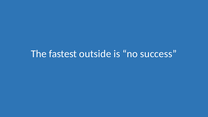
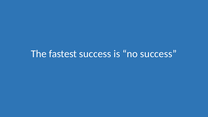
fastest outside: outside -> success
